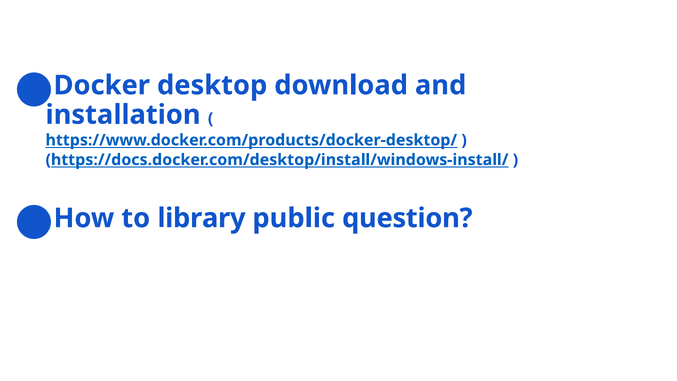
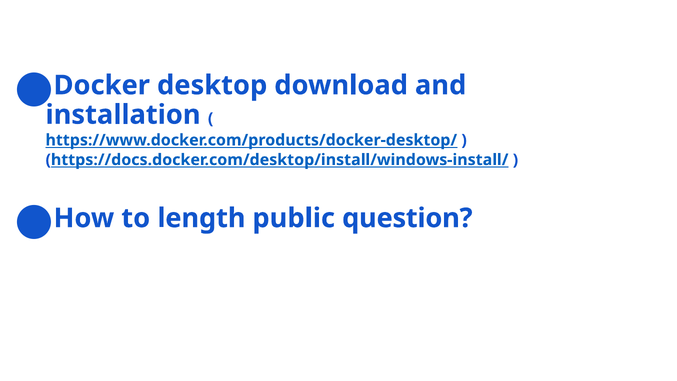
library: library -> length
